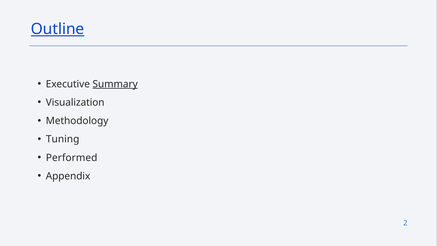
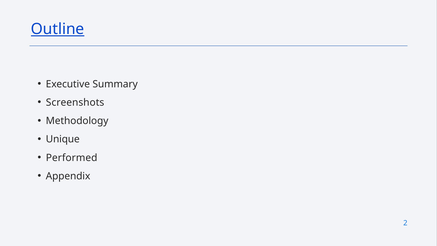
Summary underline: present -> none
Visualization: Visualization -> Screenshots
Tuning: Tuning -> Unique
